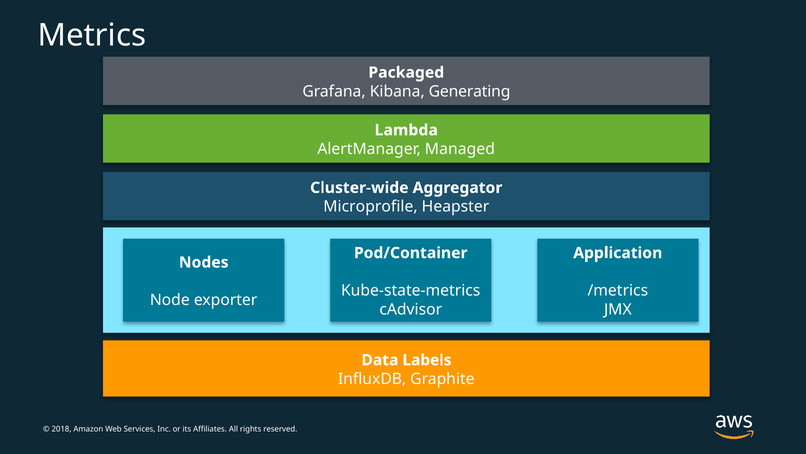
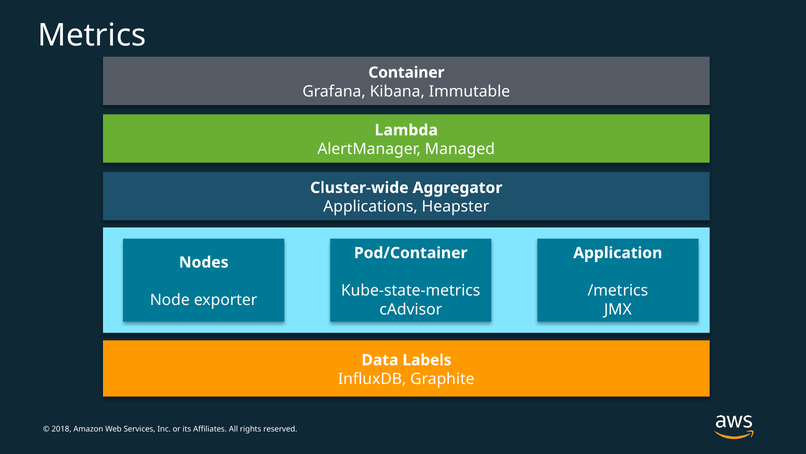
Packaged: Packaged -> Container
Generating: Generating -> Immutable
Microprofile: Microprofile -> Applications
